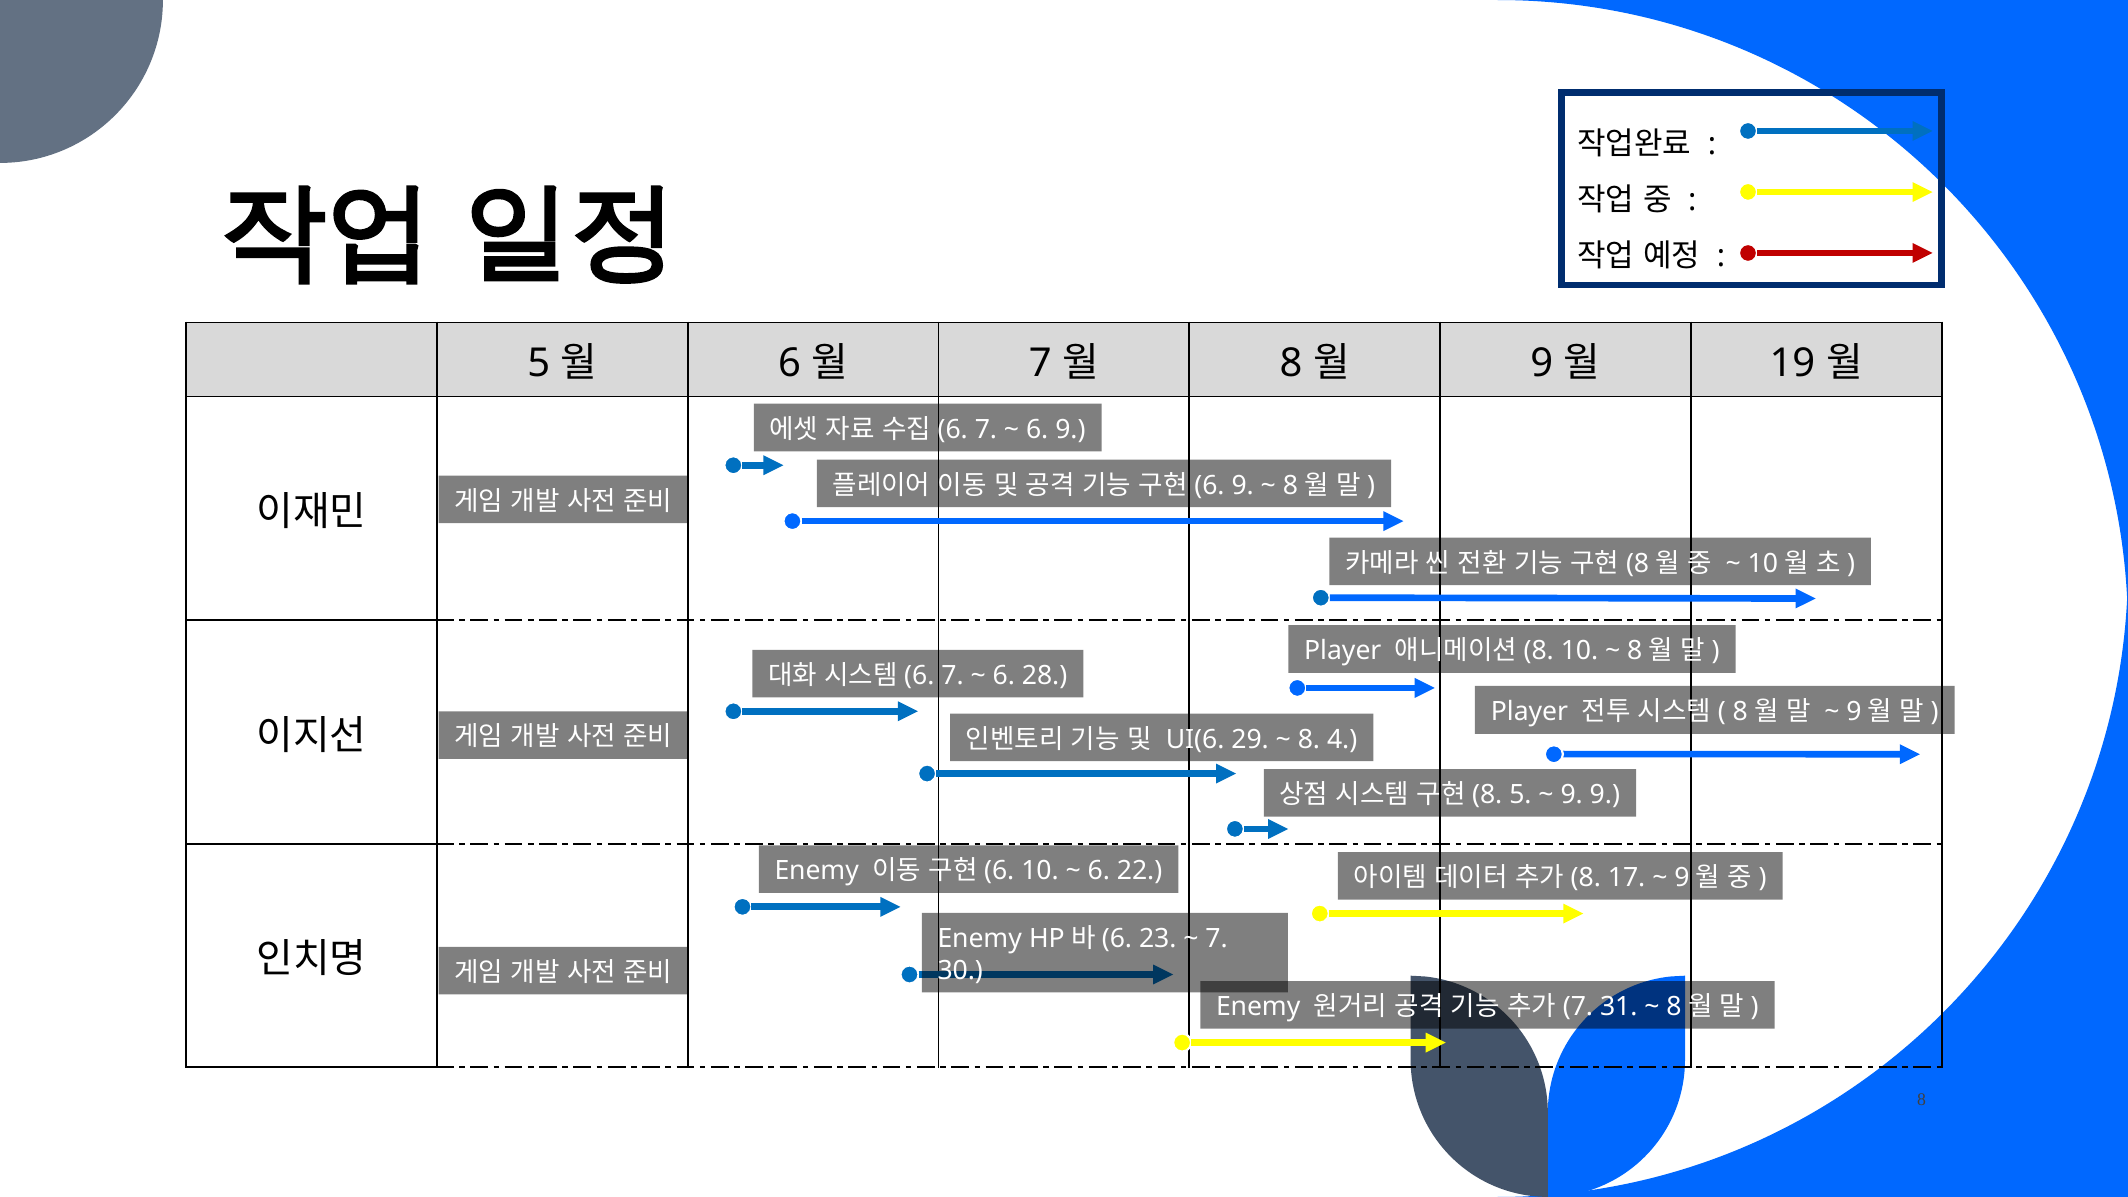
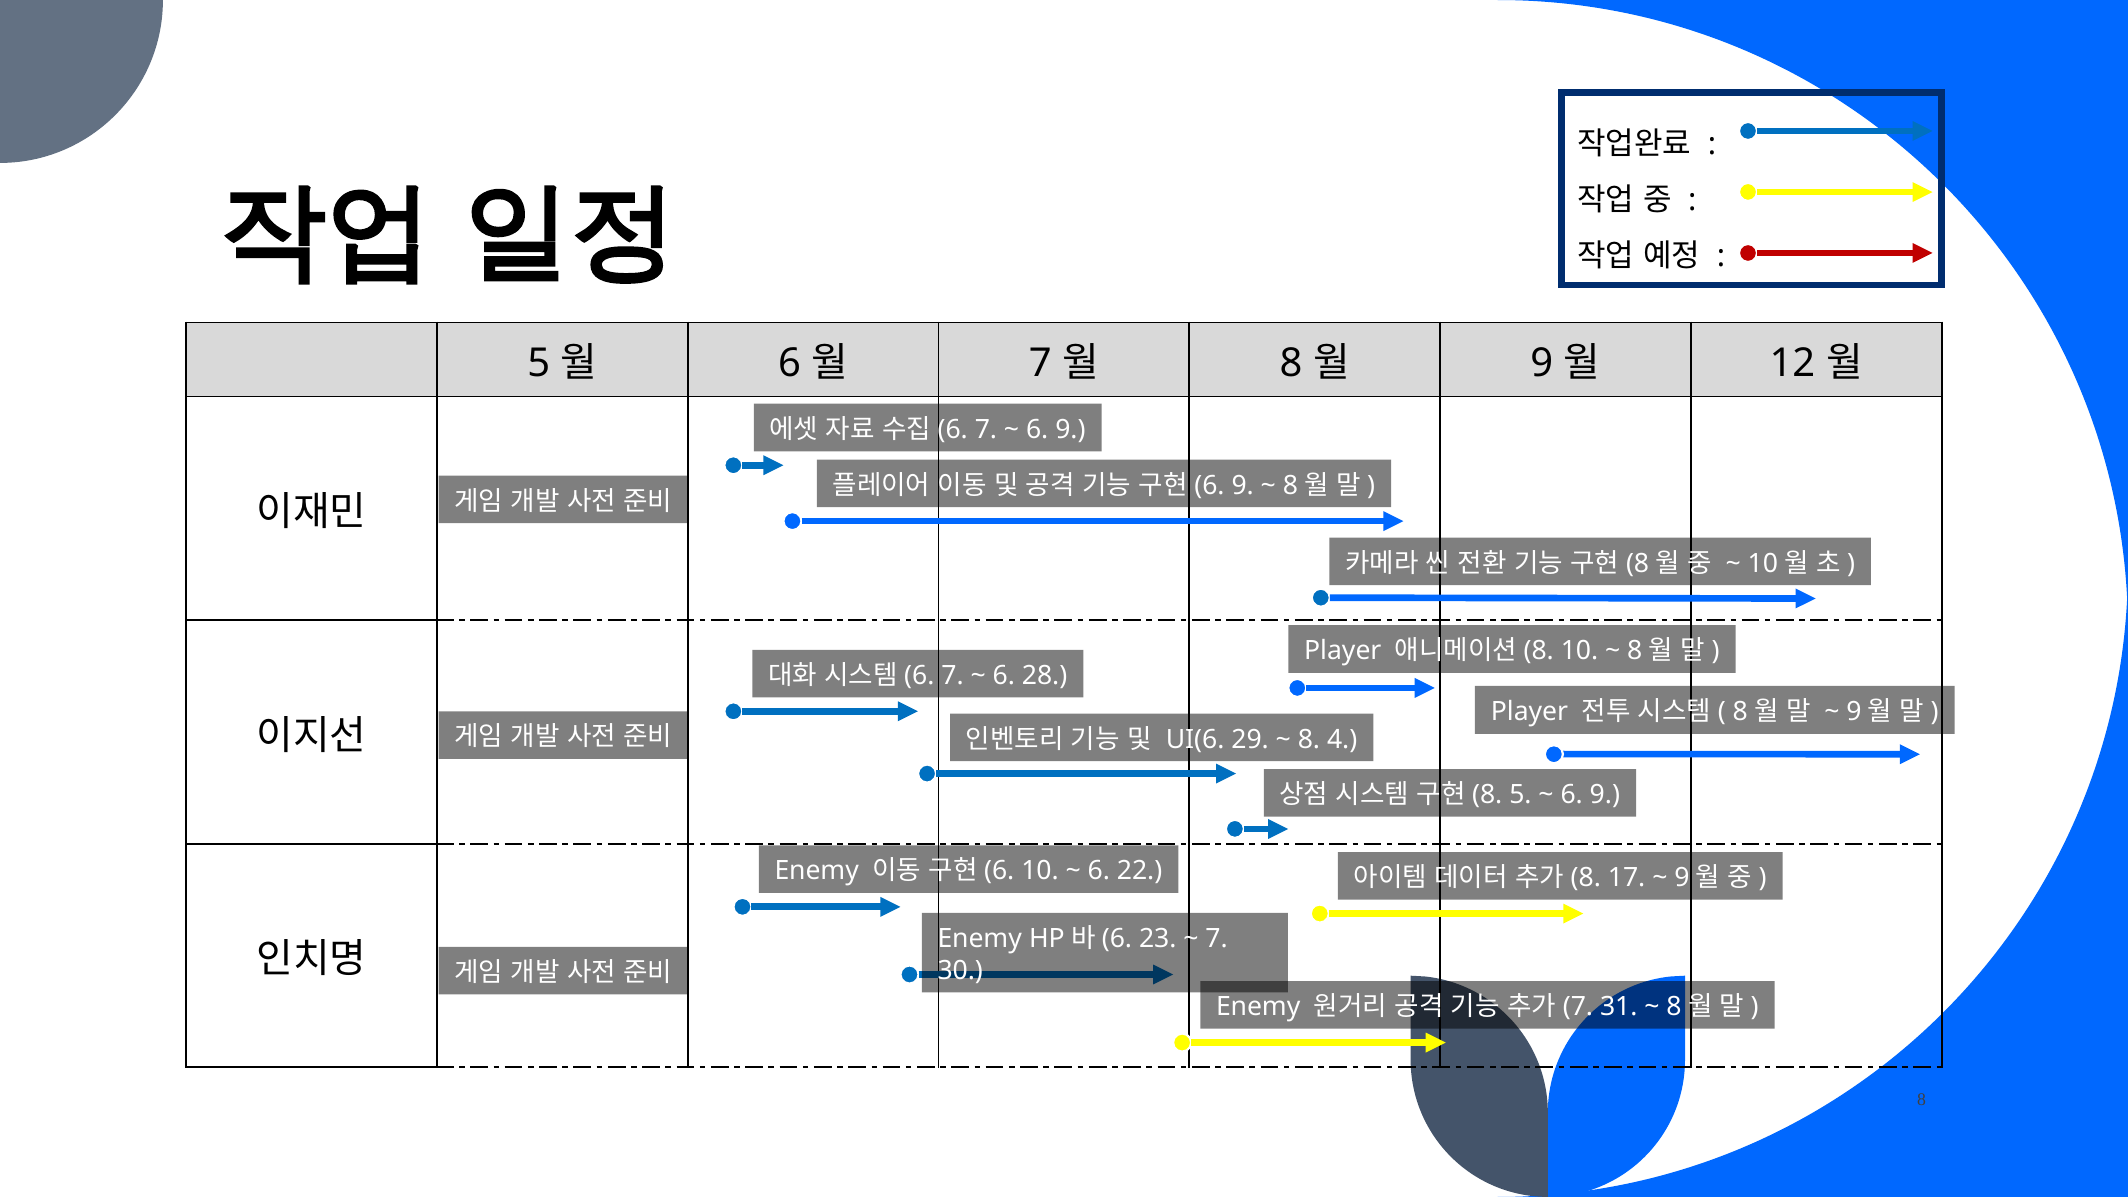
19: 19 -> 12
9 at (1572, 795): 9 -> 6
